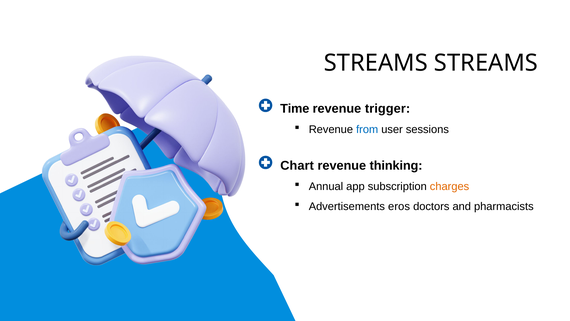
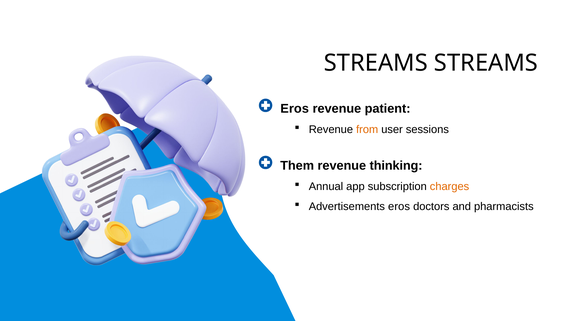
Time at (295, 109): Time -> Eros
trigger: trigger -> patient
from colour: blue -> orange
Chart: Chart -> Them
